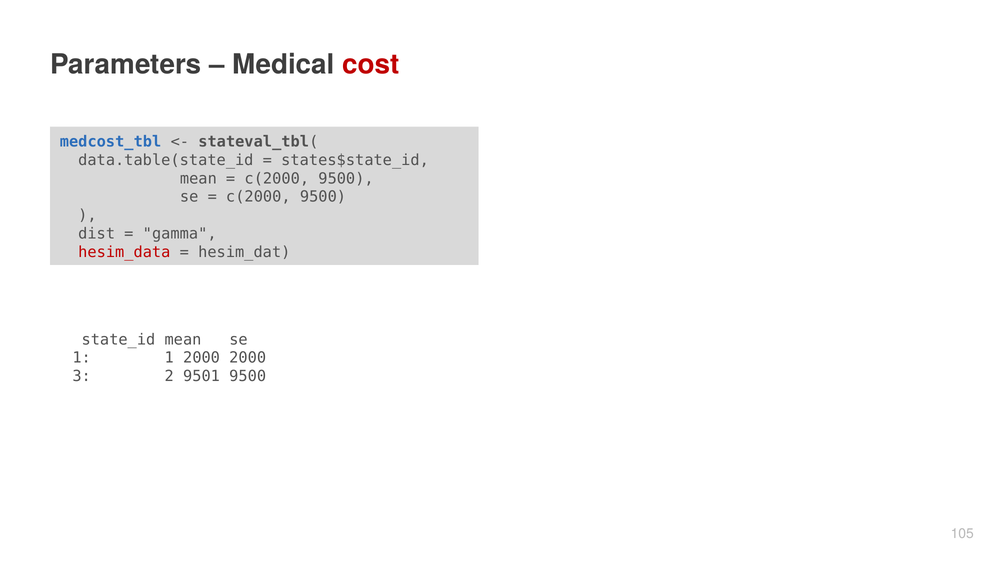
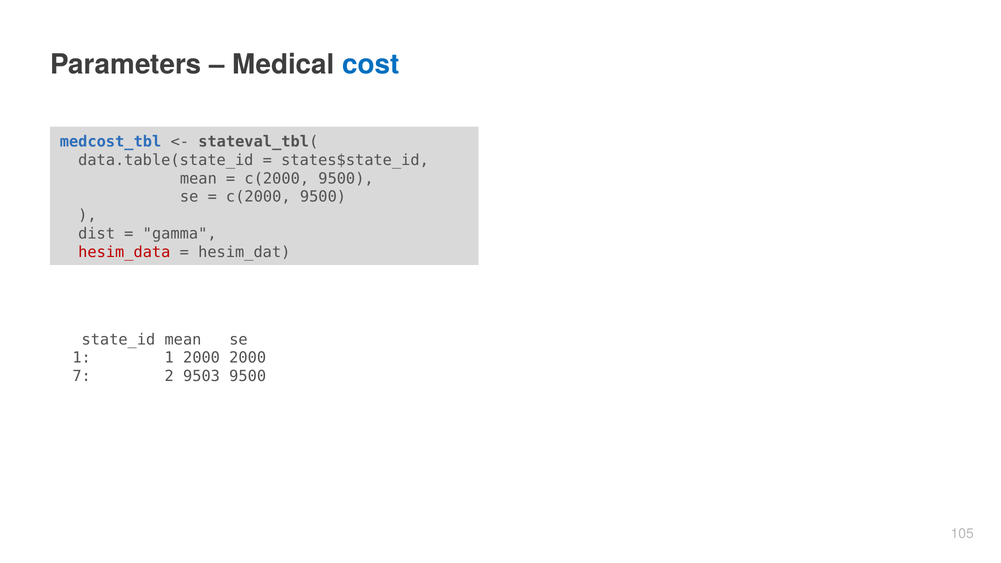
cost colour: red -> blue
3: 3 -> 7
9501: 9501 -> 9503
